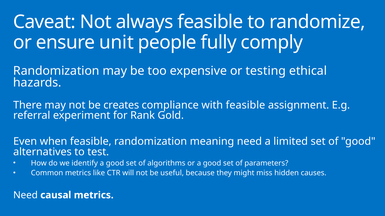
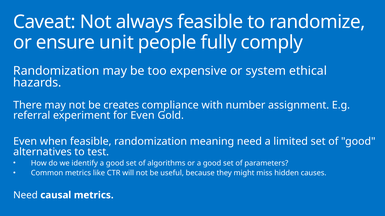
testing: testing -> system
with feasible: feasible -> number
for Rank: Rank -> Even
